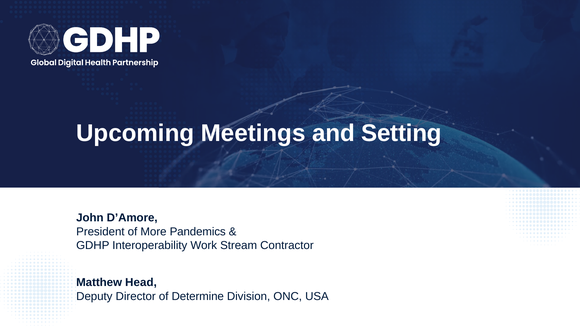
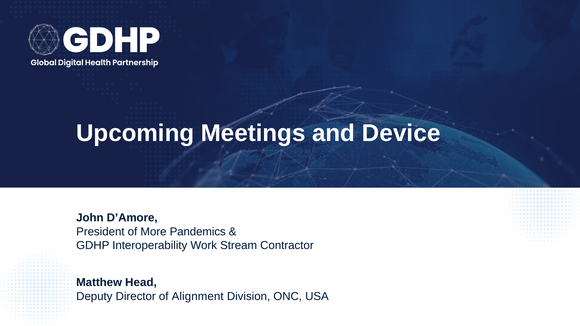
Setting: Setting -> Device
Determine: Determine -> Alignment
